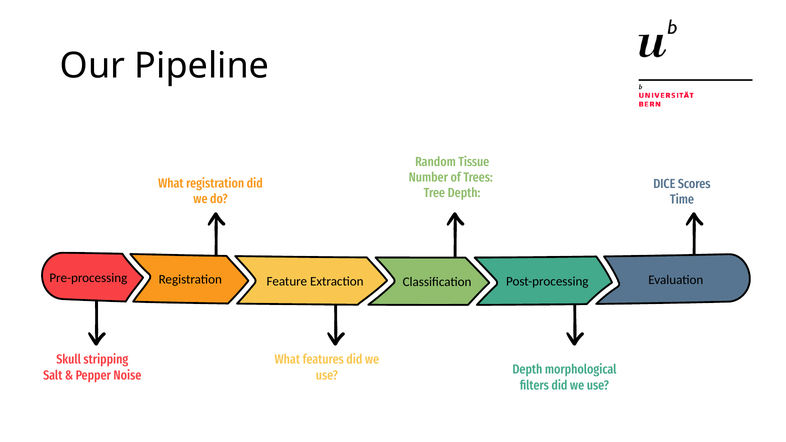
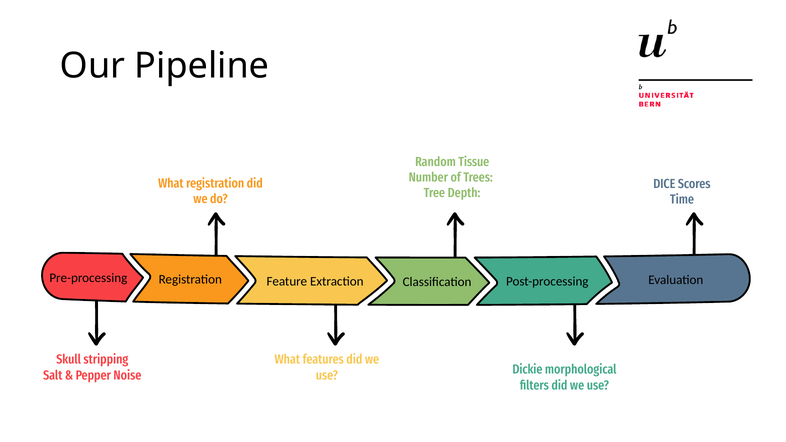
Depth at (527, 370): Depth -> Dickie
